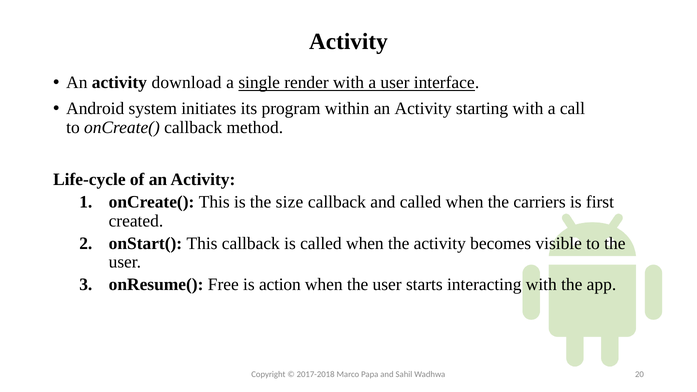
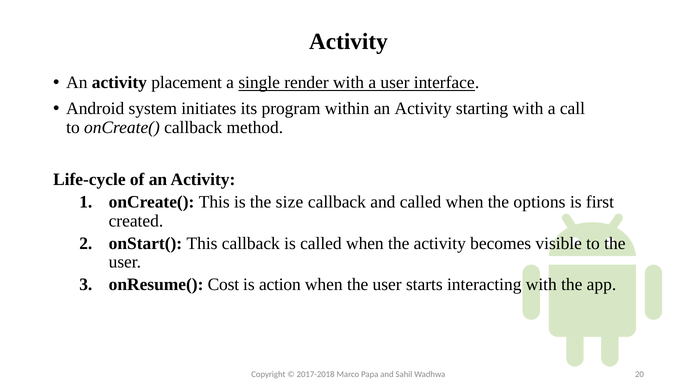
download: download -> placement
carriers: carriers -> options
Free: Free -> Cost
